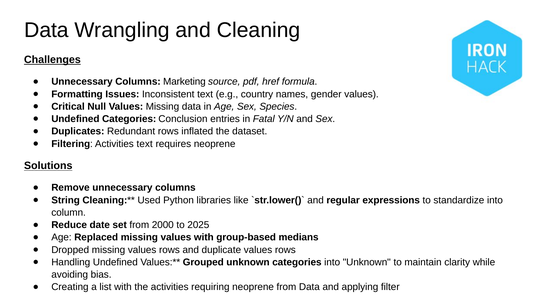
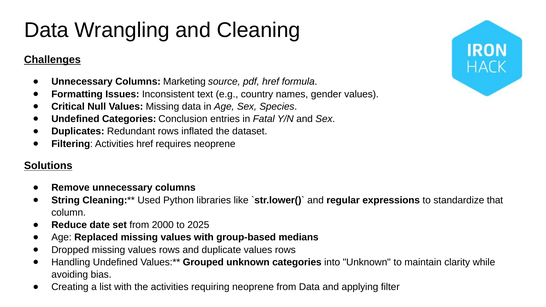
Activities text: text -> href
standardize into: into -> that
